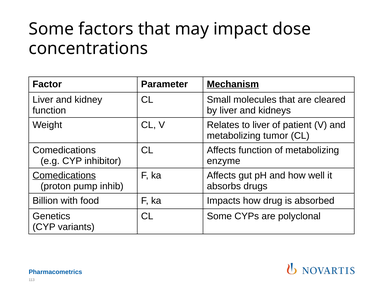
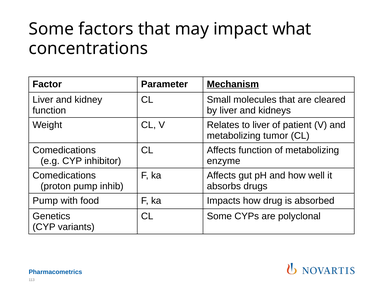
dose: dose -> what
Comedications at (64, 176) underline: present -> none
Billion at (45, 201): Billion -> Pump
